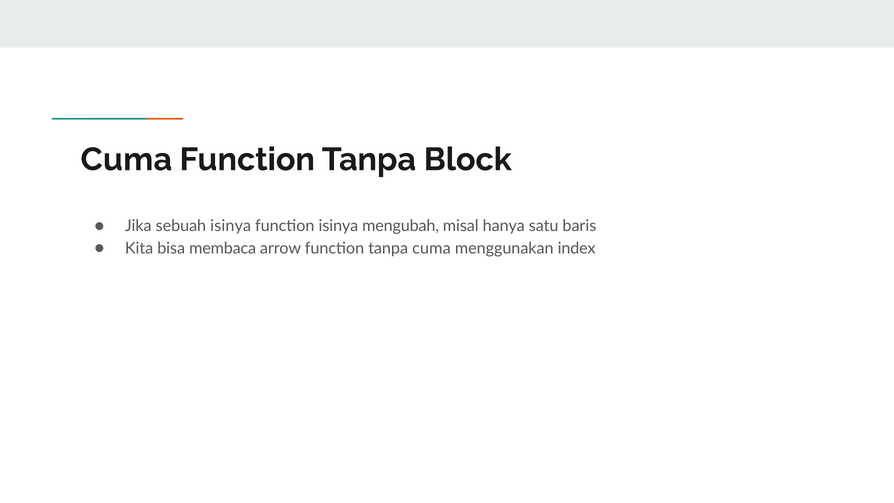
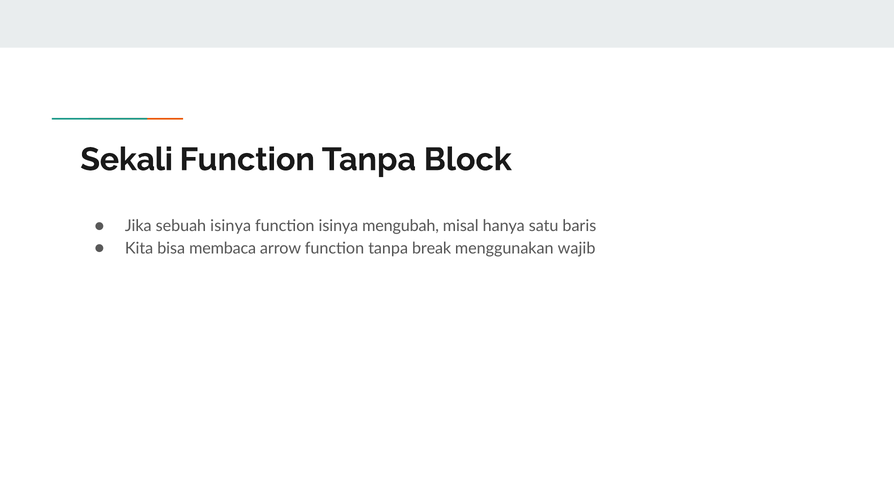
Cuma at (126, 159): Cuma -> Sekali
tanpa cuma: cuma -> break
index: index -> wajib
